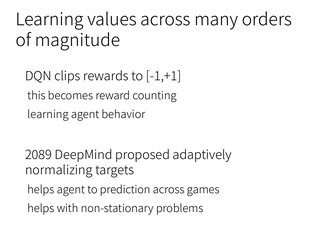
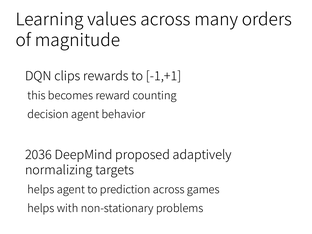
learning at (48, 114): learning -> decision
2089: 2089 -> 2036
